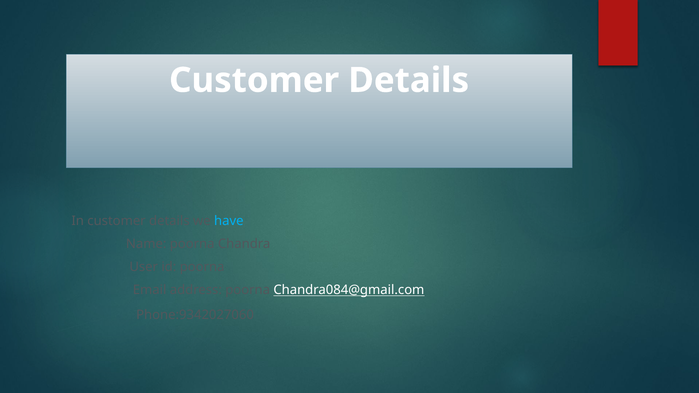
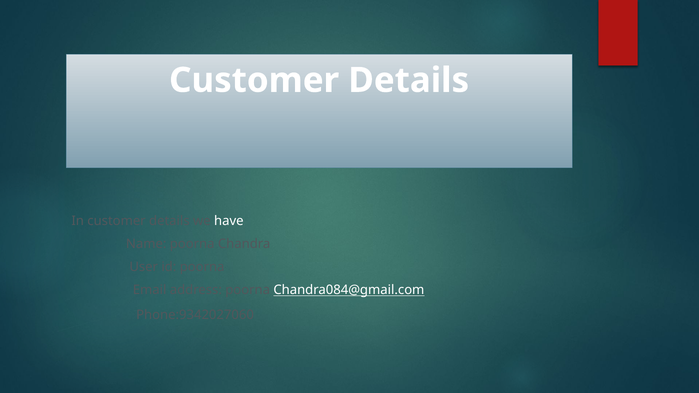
have colour: light blue -> white
